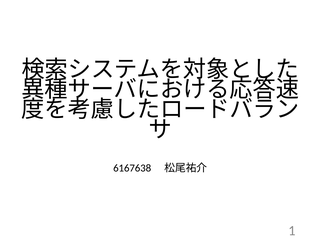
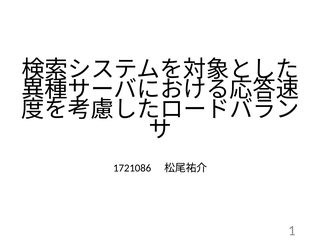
6167638: 6167638 -> 1721086
